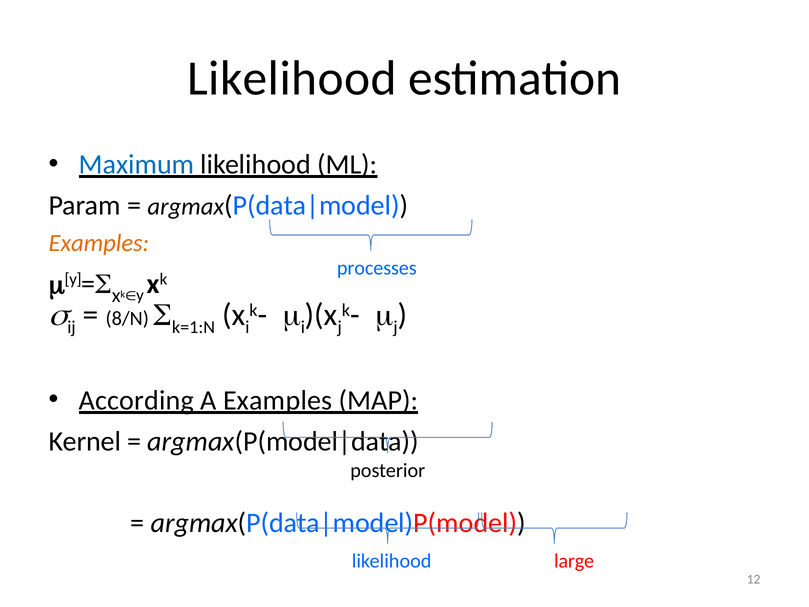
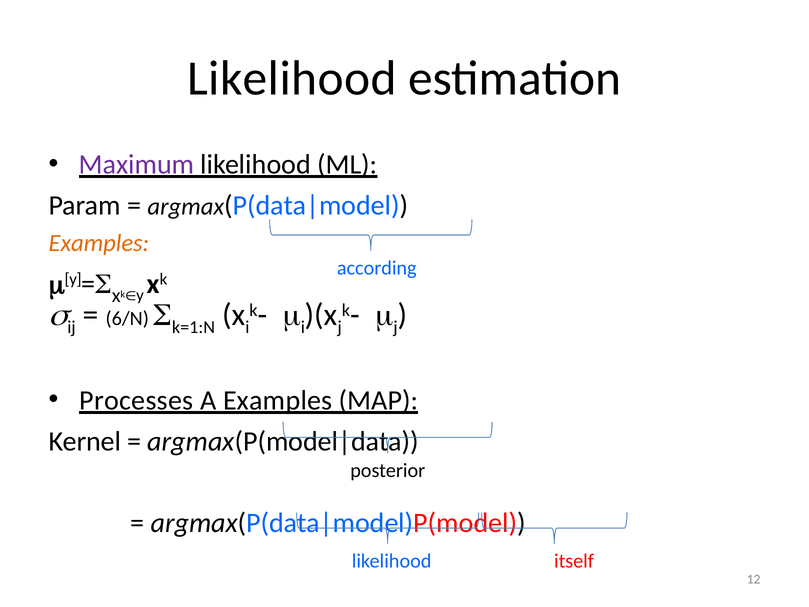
Maximum colour: blue -> purple
processes: processes -> according
8/N: 8/N -> 6/N
According: According -> Processes
large: large -> itself
